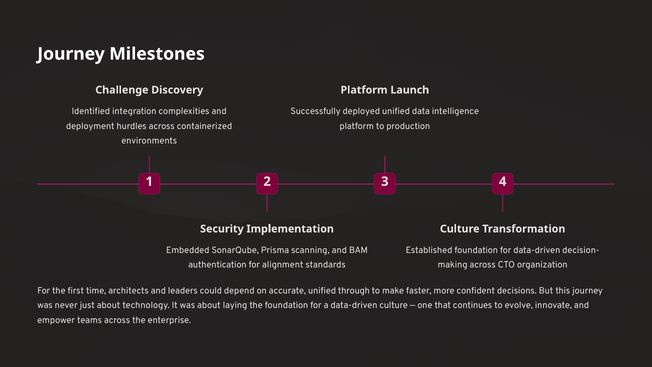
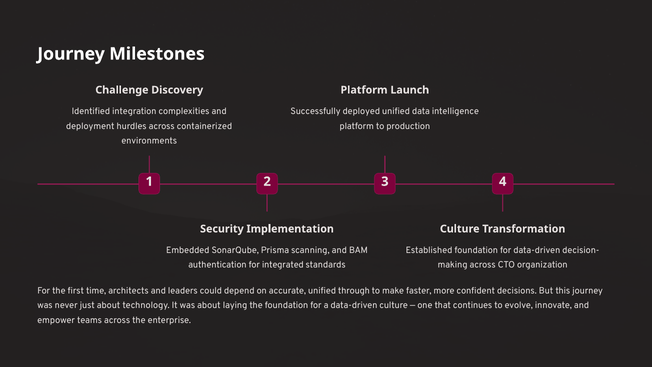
alignment: alignment -> integrated
